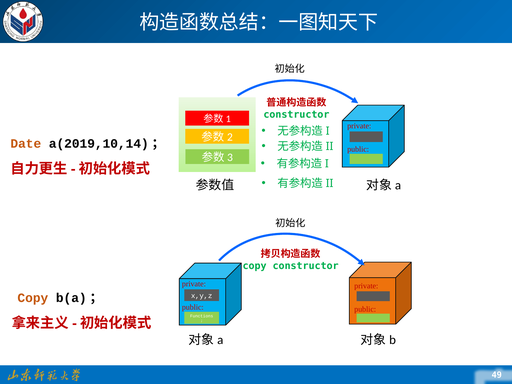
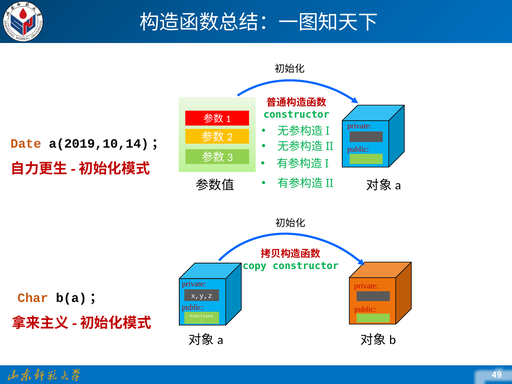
Copy at (33, 298): Copy -> Char
